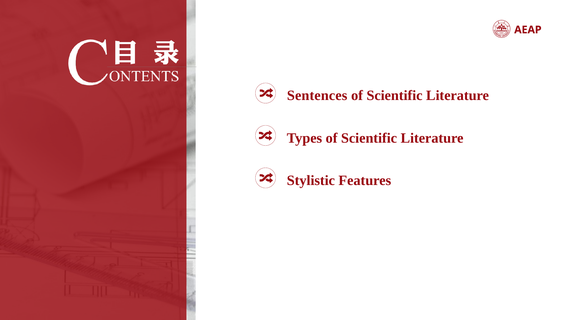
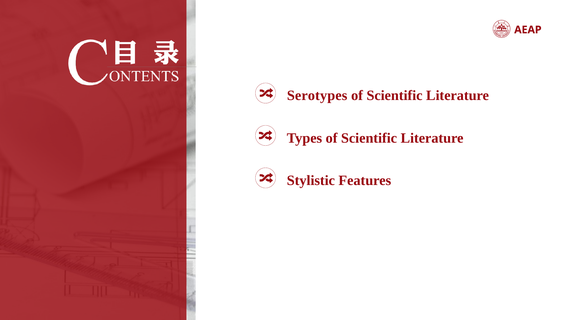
Sentences: Sentences -> Serotypes
